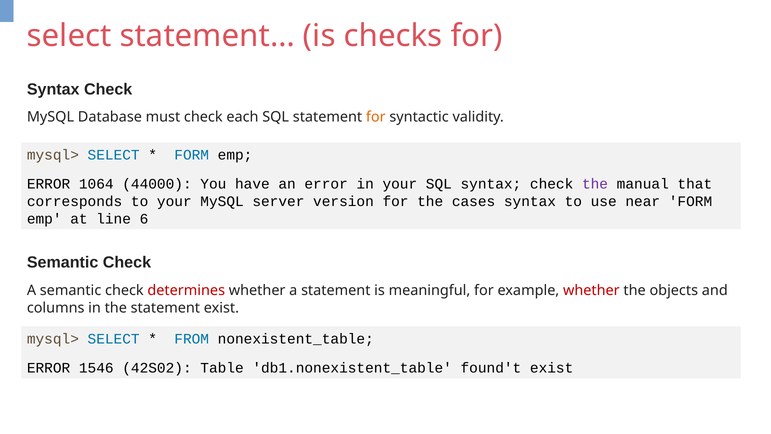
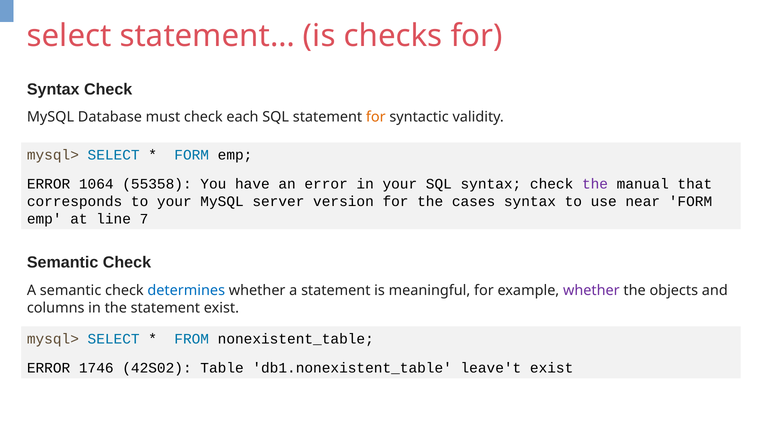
44000: 44000 -> 55358
6: 6 -> 7
determines colour: red -> blue
whether at (591, 290) colour: red -> purple
1546: 1546 -> 1746
found't: found't -> leave't
